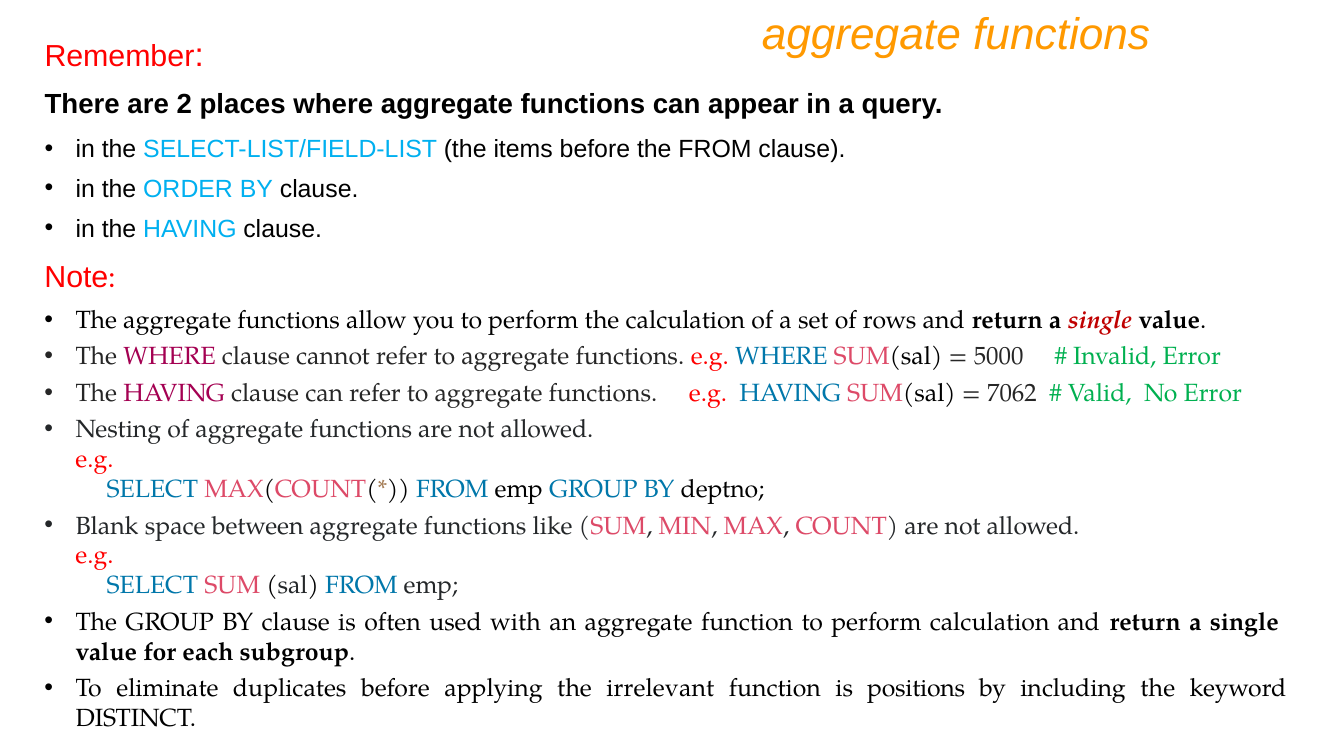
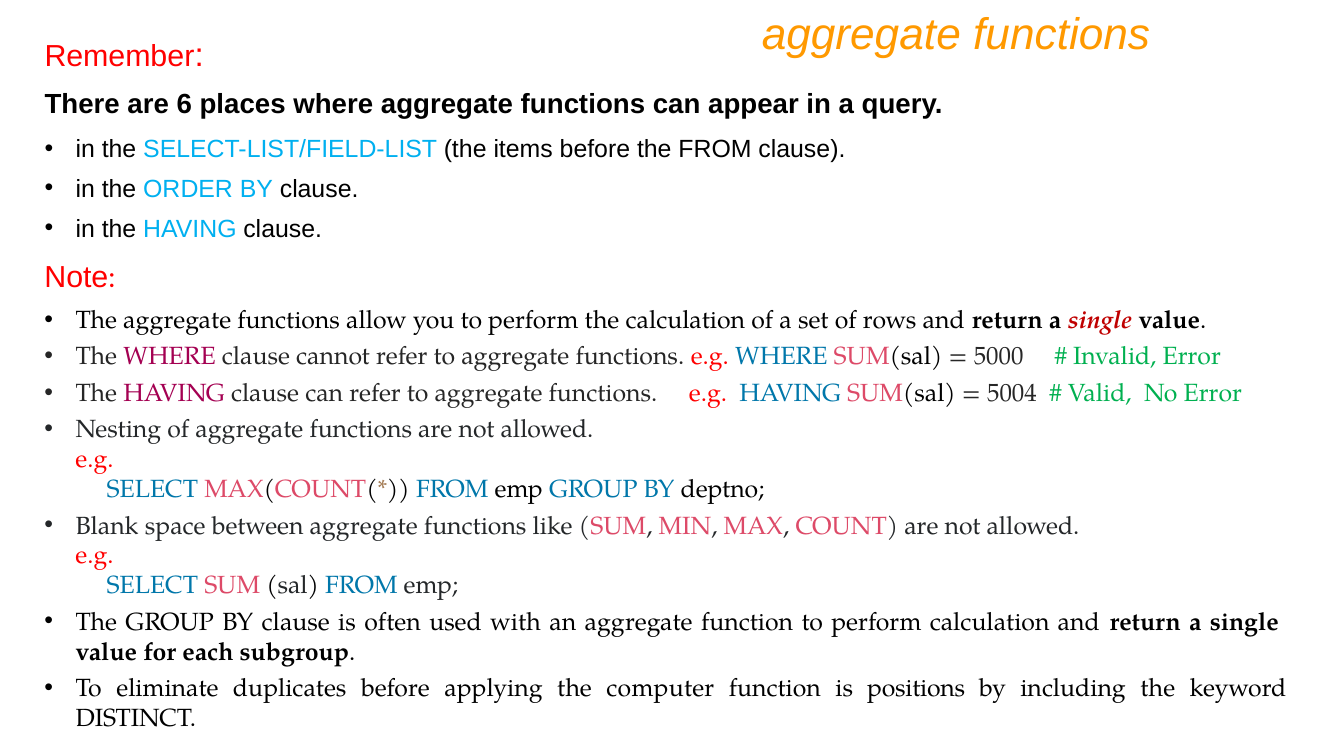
2: 2 -> 6
7062: 7062 -> 5004
irrelevant: irrelevant -> computer
